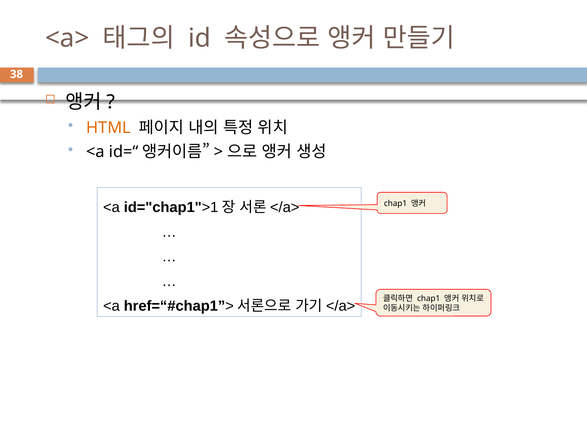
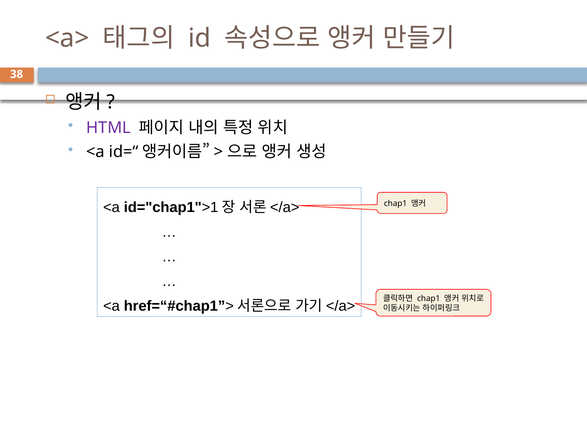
HTML colour: orange -> purple
